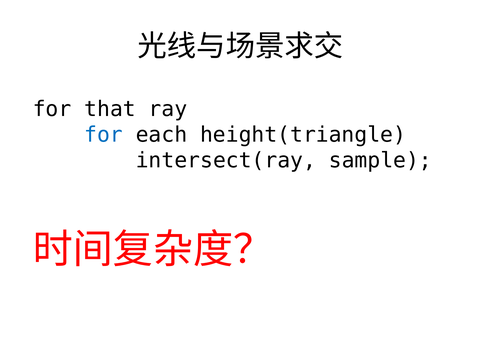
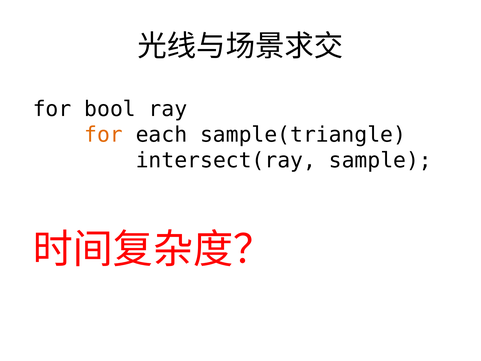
that: that -> bool
for at (104, 135) colour: blue -> orange
height(triangle: height(triangle -> sample(triangle
